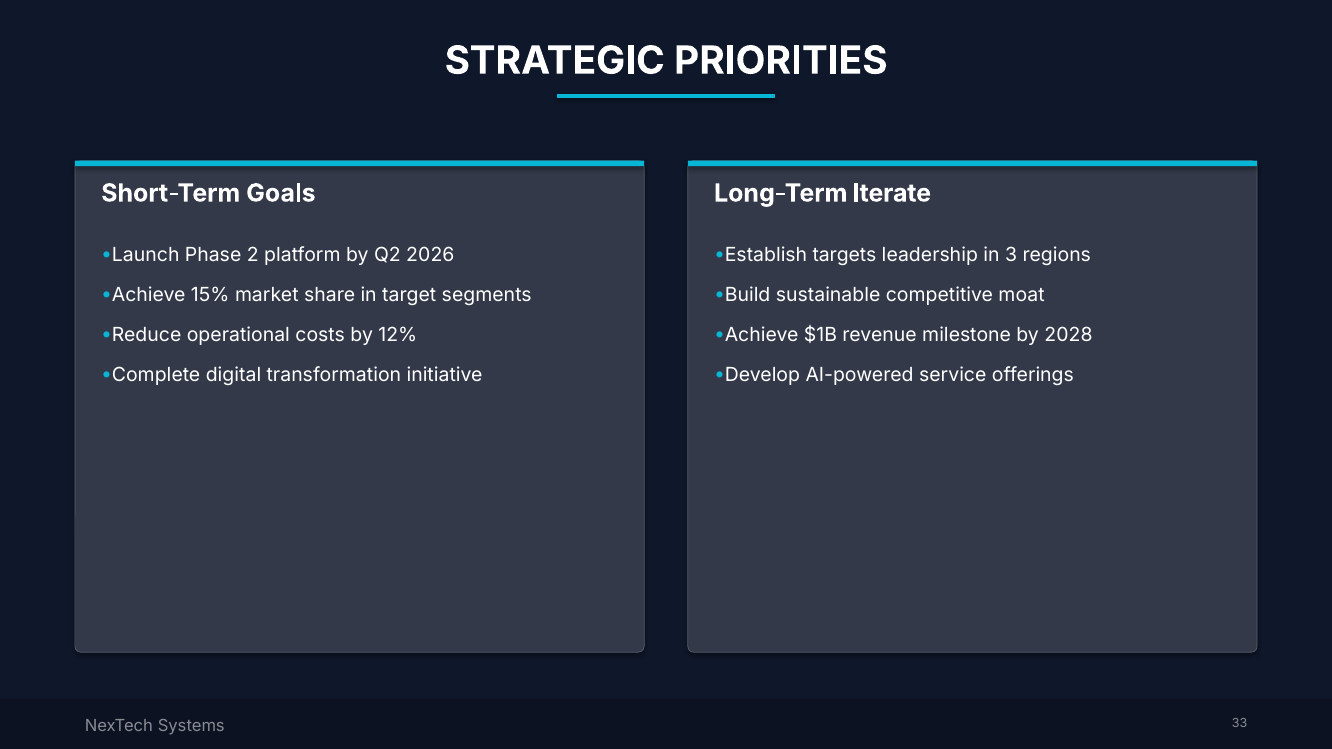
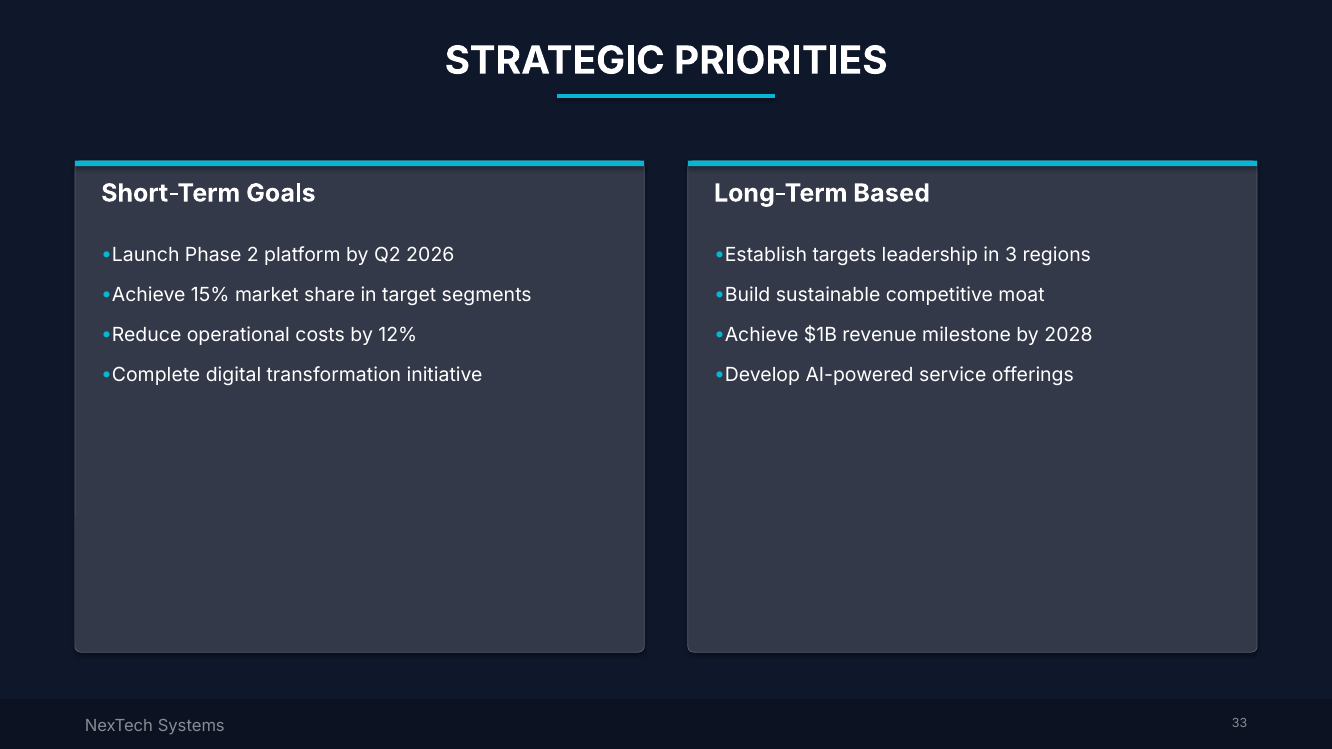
Iterate: Iterate -> Based
